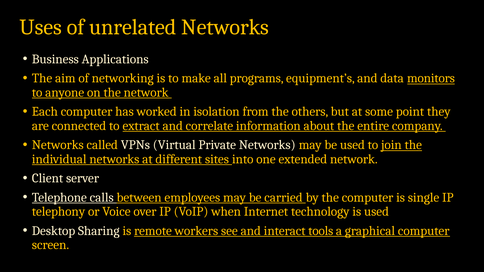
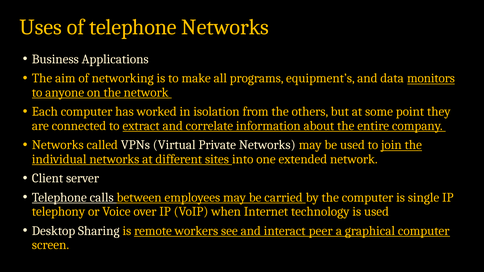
of unrelated: unrelated -> telephone
tools: tools -> peer
